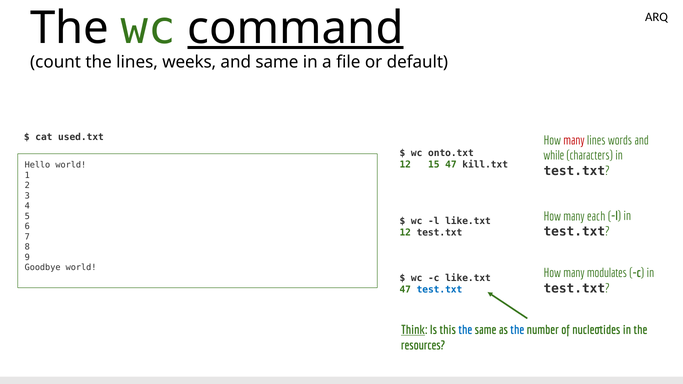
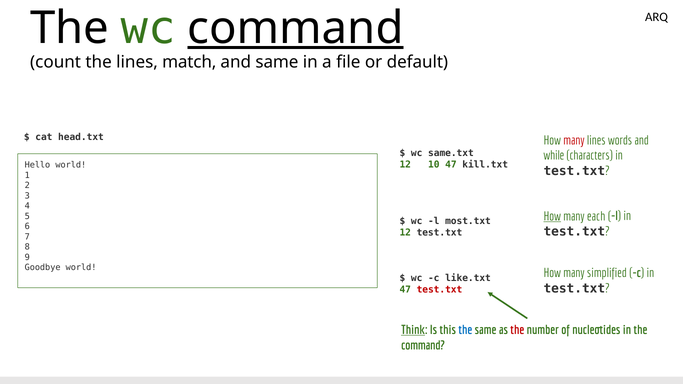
weeks: weeks -> match
used.txt: used.txt -> head.txt
onto.txt: onto.txt -> same.txt
15: 15 -> 10
How at (552, 216) underline: none -> present
l like.txt: like.txt -> most.txt
modulates: modulates -> simplified
test.txt at (439, 290) colour: blue -> red
the at (517, 330) colour: blue -> red
resources at (423, 346): resources -> command
